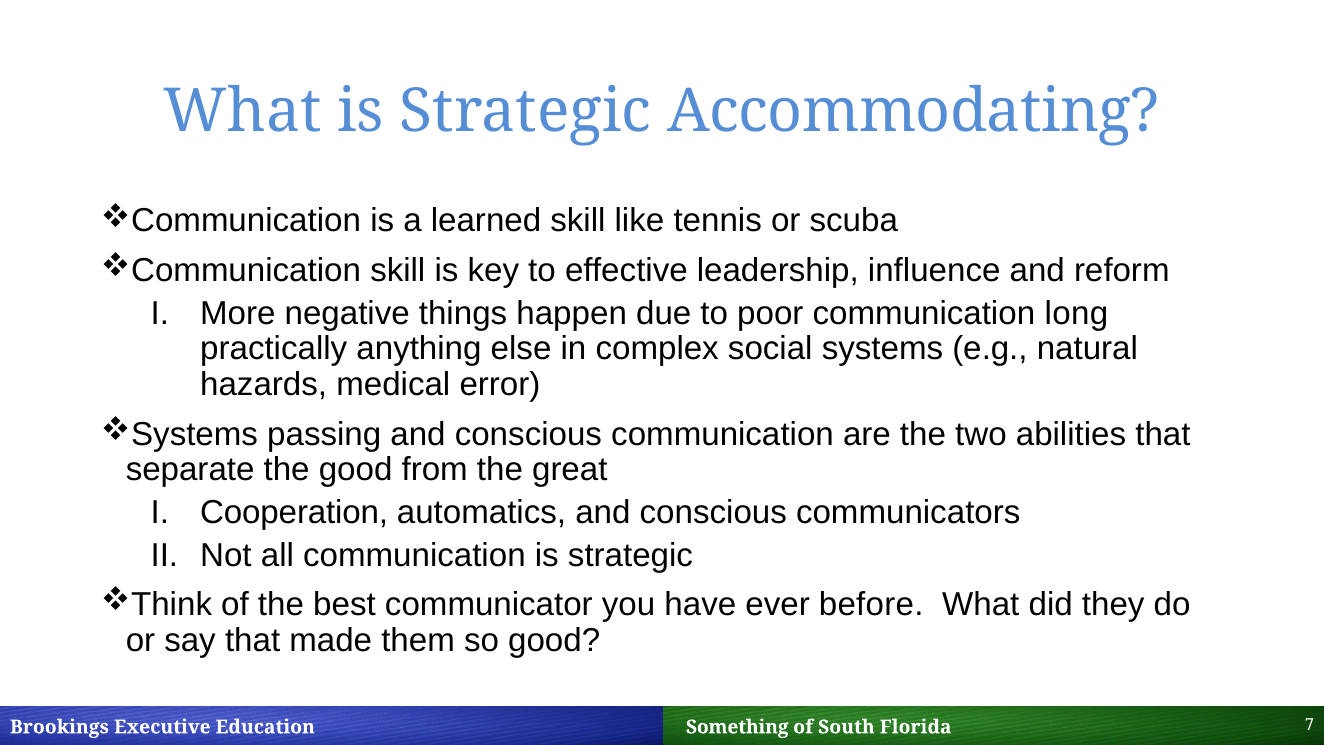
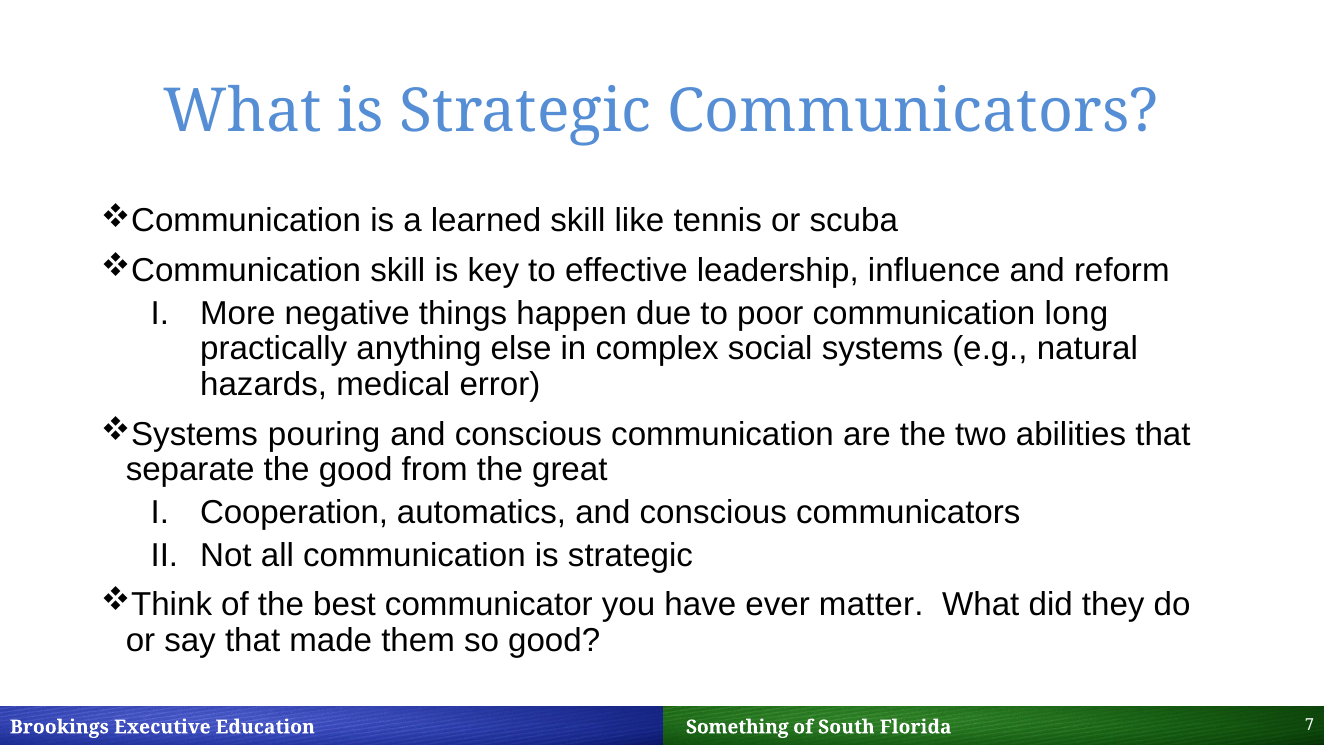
Strategic Accommodating: Accommodating -> Communicators
passing: passing -> pouring
before: before -> matter
